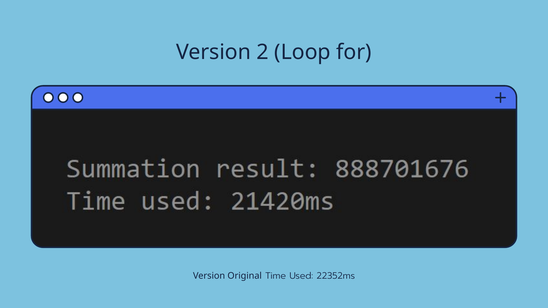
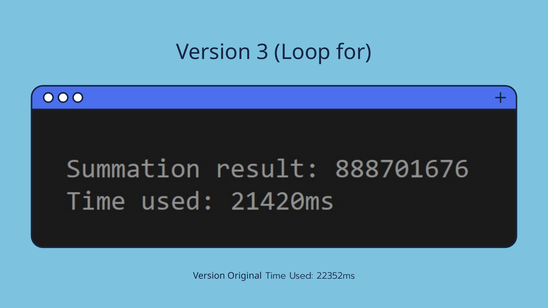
2: 2 -> 3
